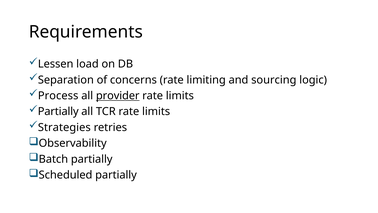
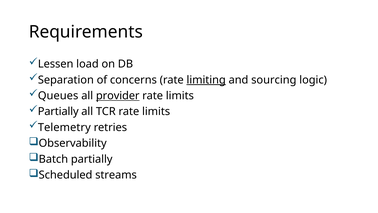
limiting underline: none -> present
Process: Process -> Queues
Strategies: Strategies -> Telemetry
Scheduled partially: partially -> streams
